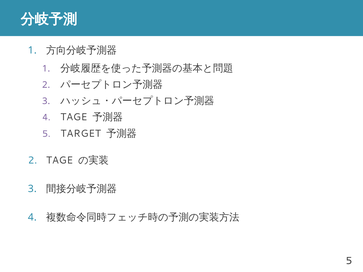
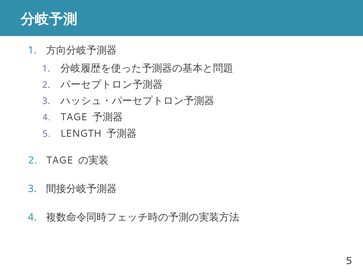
TARGET: TARGET -> LENGTH
